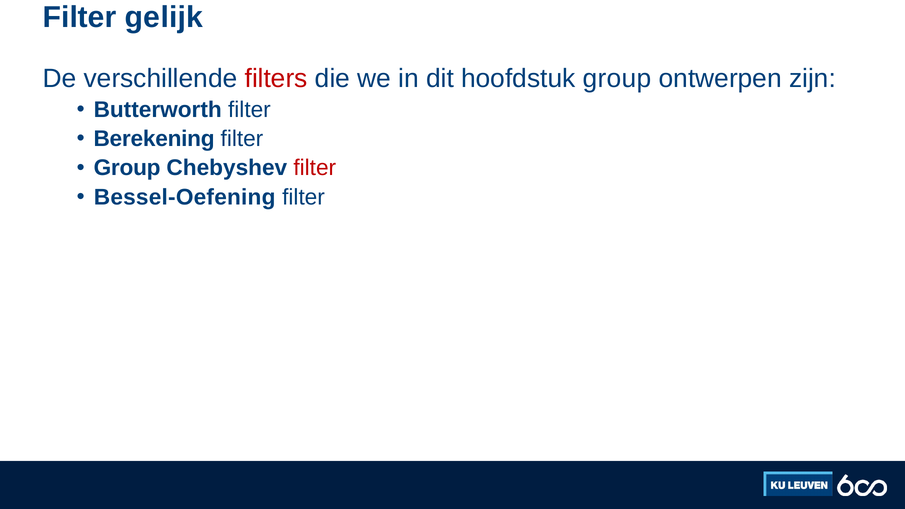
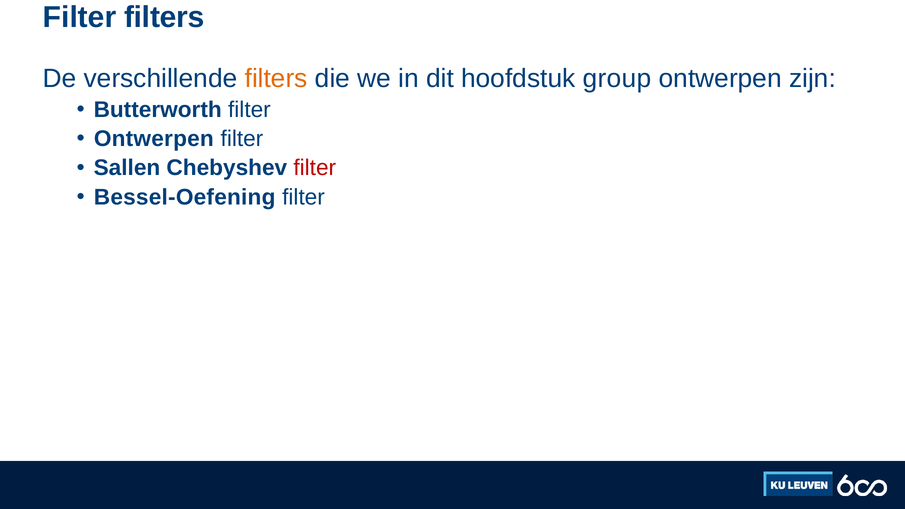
Filter gelijk: gelijk -> filters
filters at (276, 79) colour: red -> orange
Berekening at (154, 139): Berekening -> Ontwerpen
Group at (127, 168): Group -> Sallen
